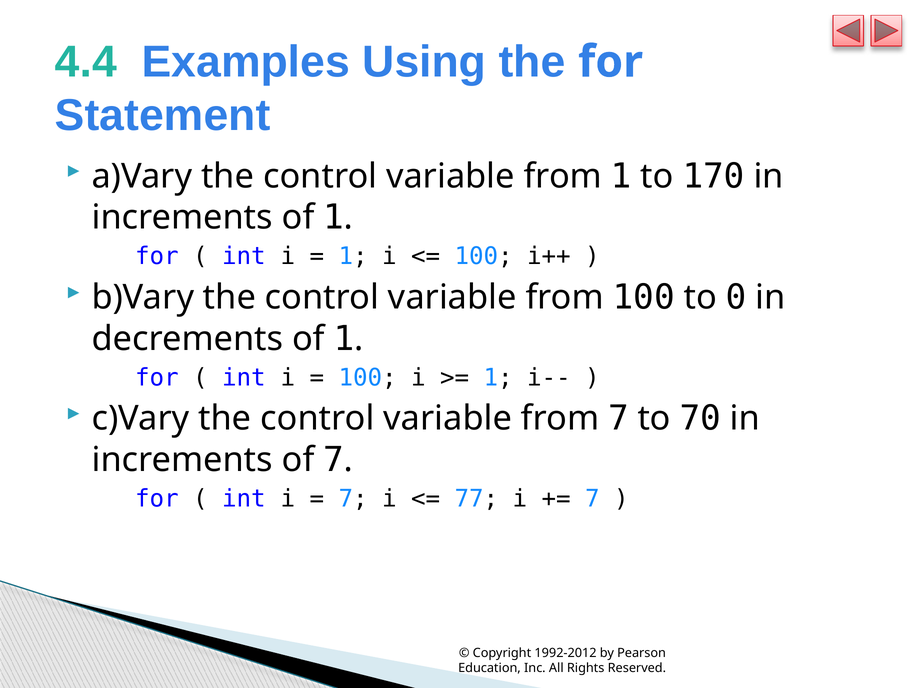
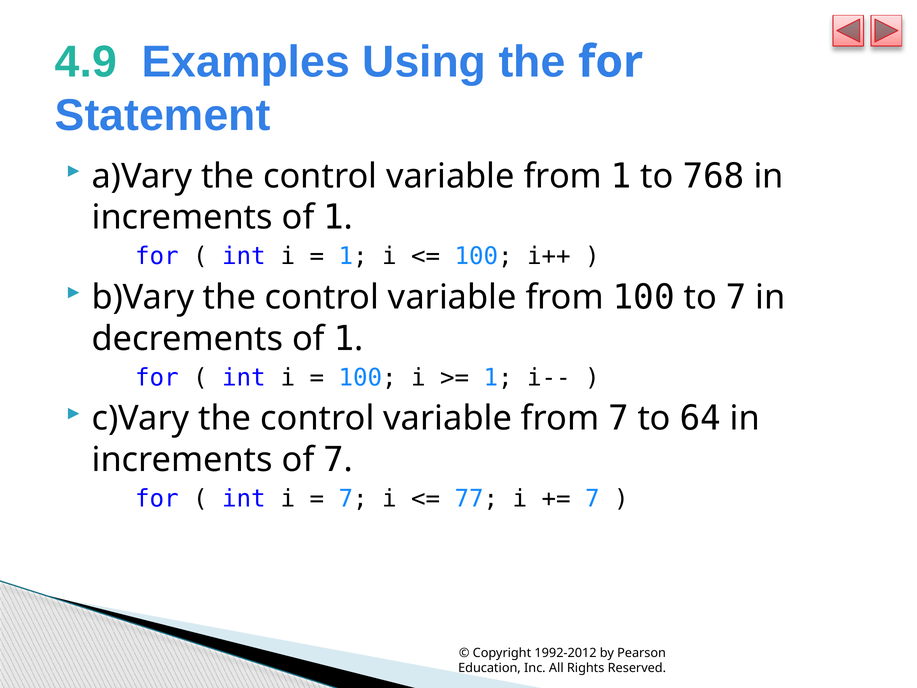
4.4: 4.4 -> 4.9
170: 170 -> 768
to 0: 0 -> 7
70: 70 -> 64
